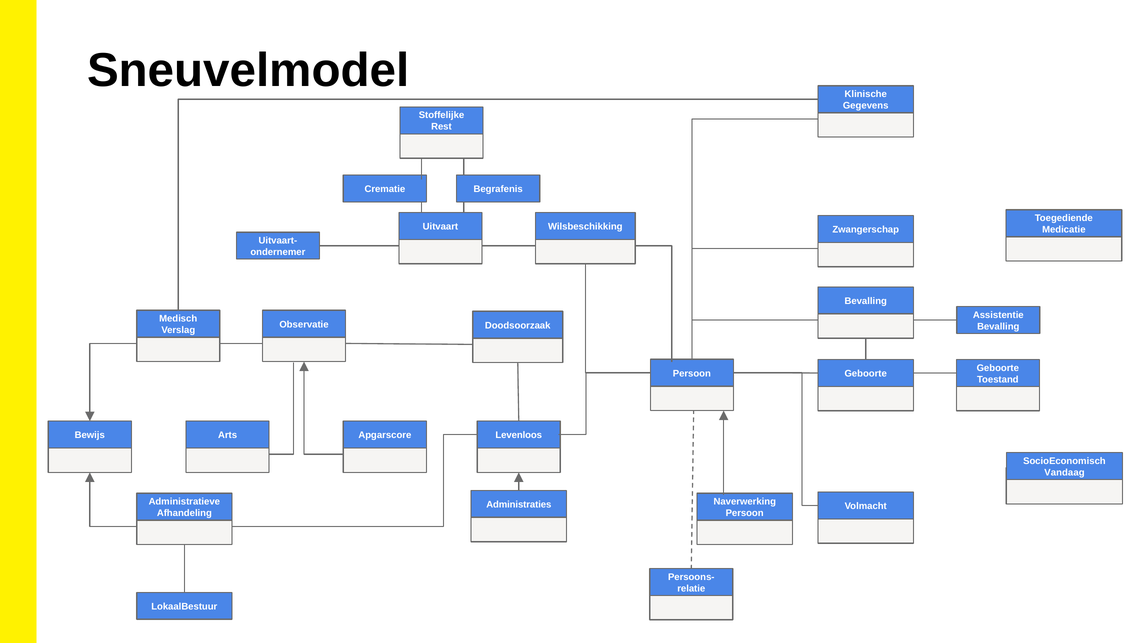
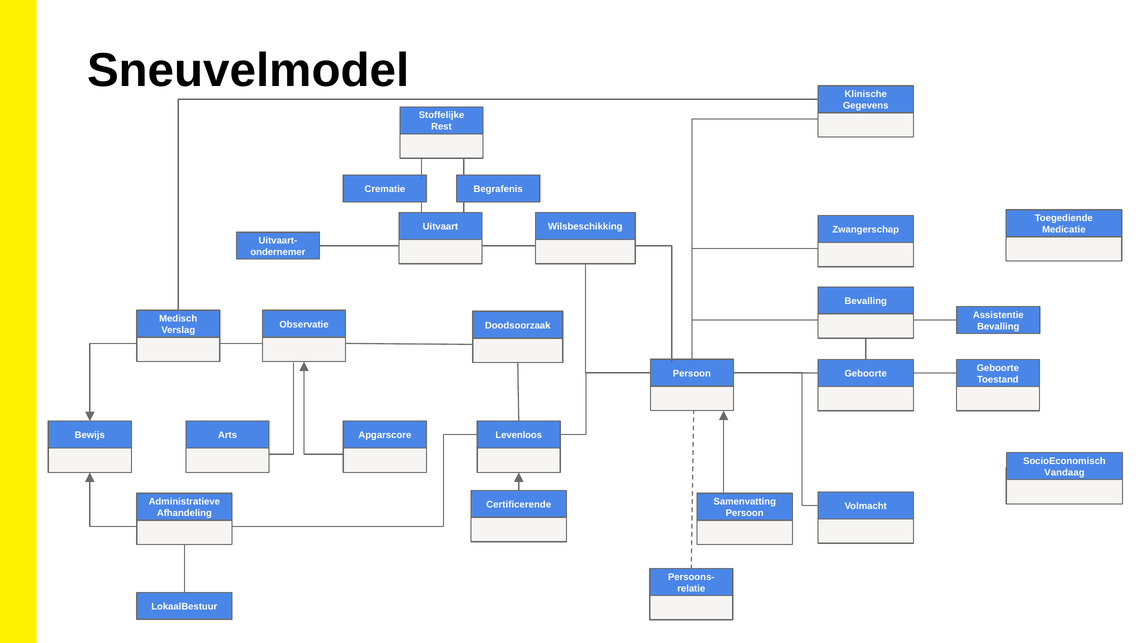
Naverwerking: Naverwerking -> Samenvatting
Administraties: Administraties -> Certificerende
